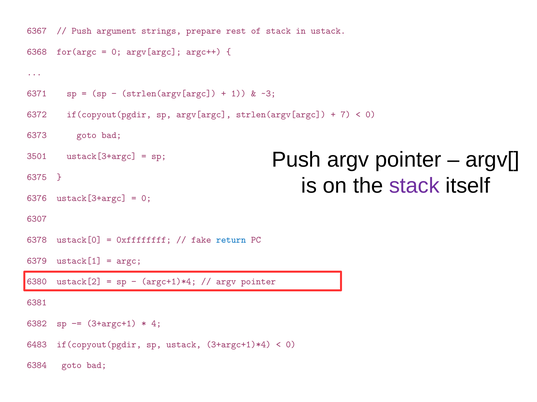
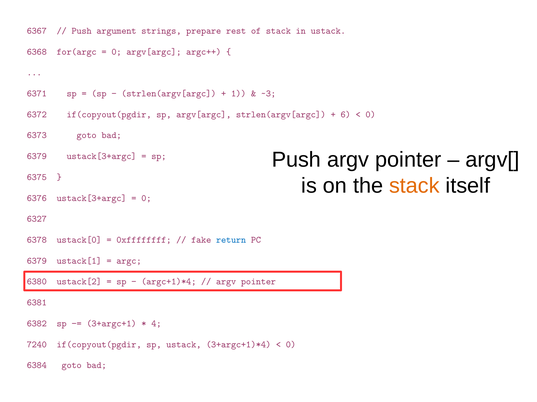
7: 7 -> 6
3501 at (37, 156): 3501 -> 6379
stack at (414, 186) colour: purple -> orange
6307: 6307 -> 6327
6483: 6483 -> 7240
